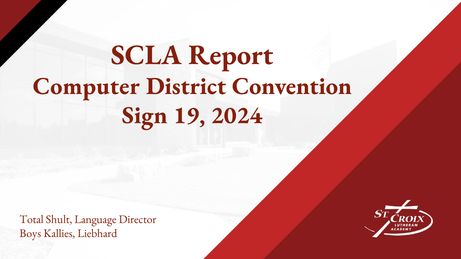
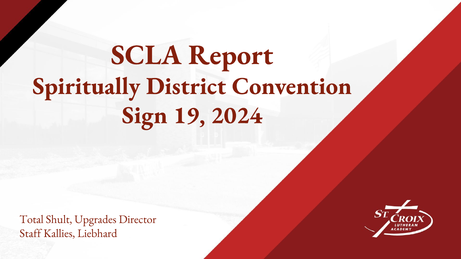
Computer: Computer -> Spiritually
Language: Language -> Upgrades
Boys: Boys -> Staff
